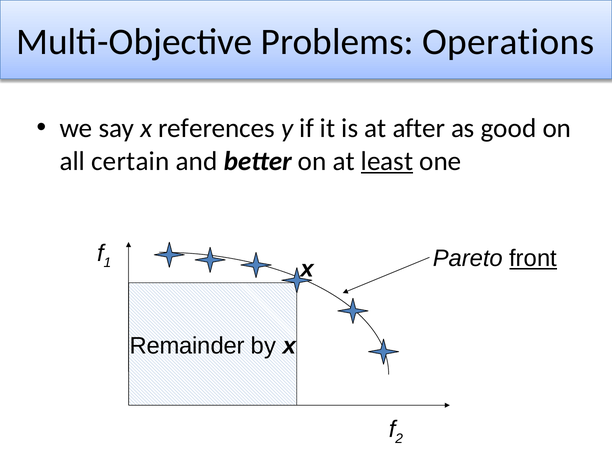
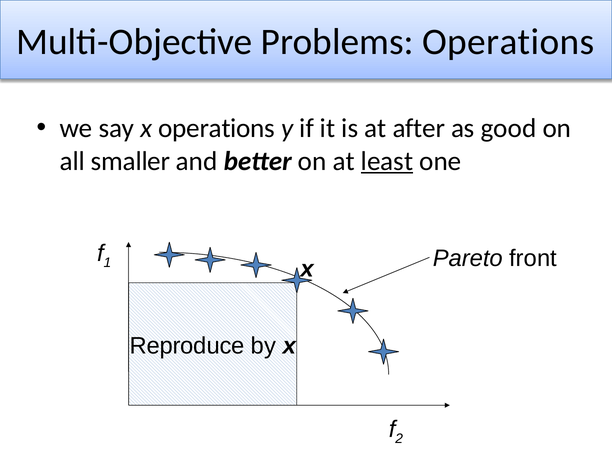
x references: references -> operations
certain: certain -> smaller
front underline: present -> none
Remainder: Remainder -> Reproduce
